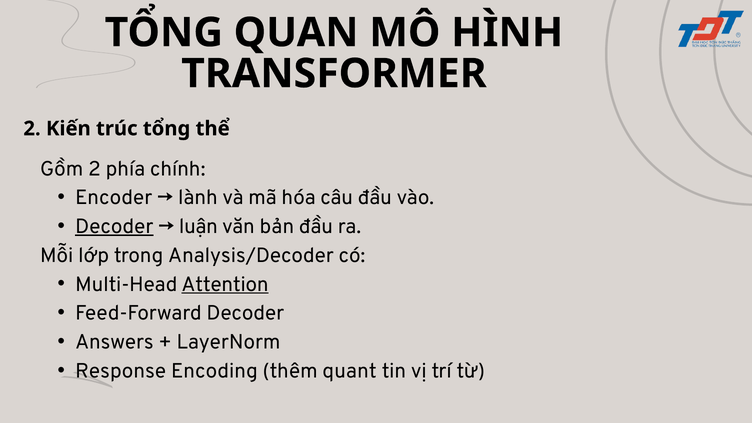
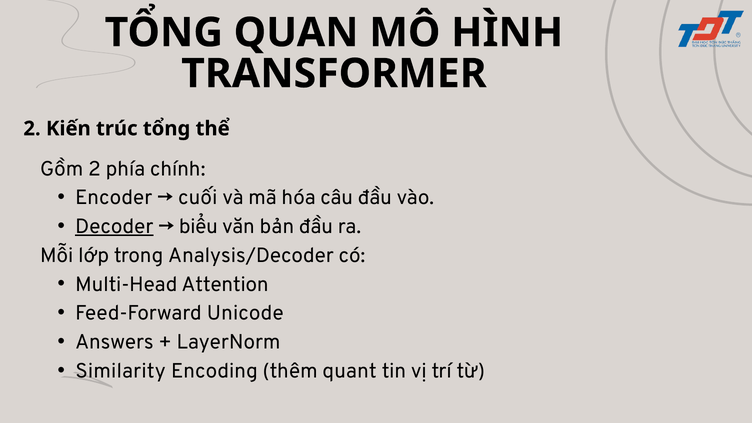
lành: lành -> cuối
luận: luận -> biểu
Attention underline: present -> none
Feed-Forward Decoder: Decoder -> Unicode
Response: Response -> Similarity
